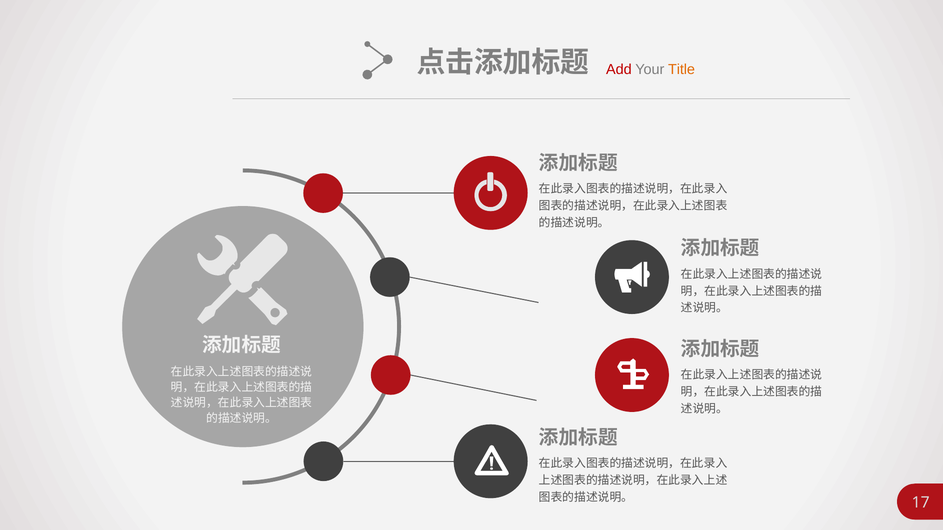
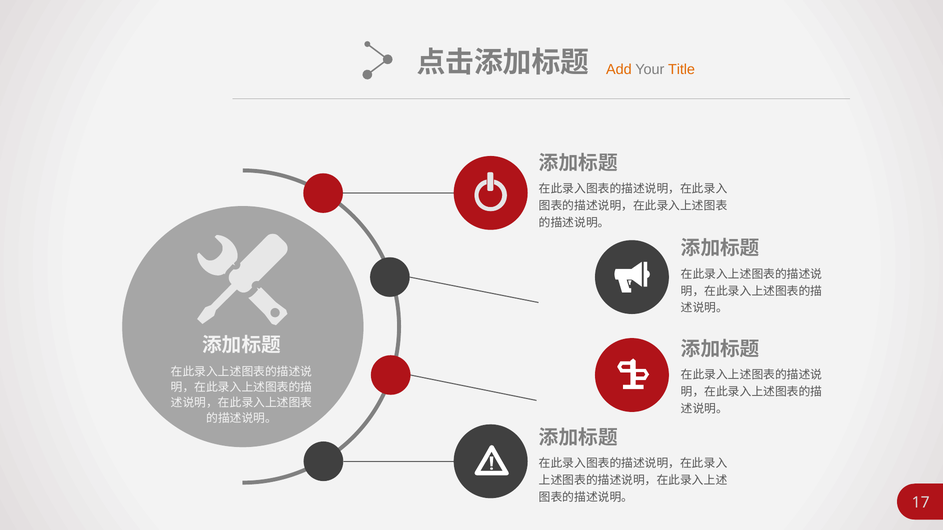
Add colour: red -> orange
